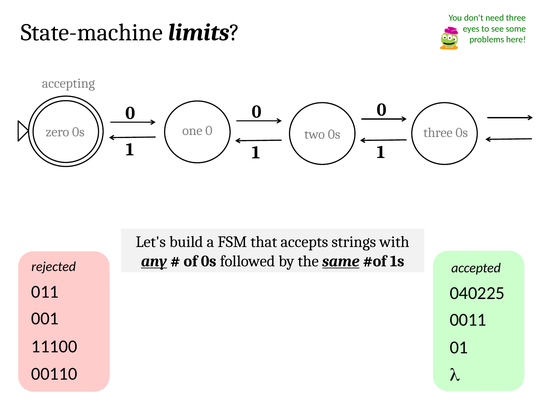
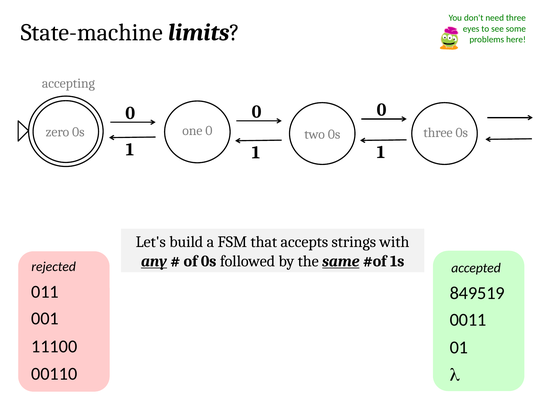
040225: 040225 -> 849519
